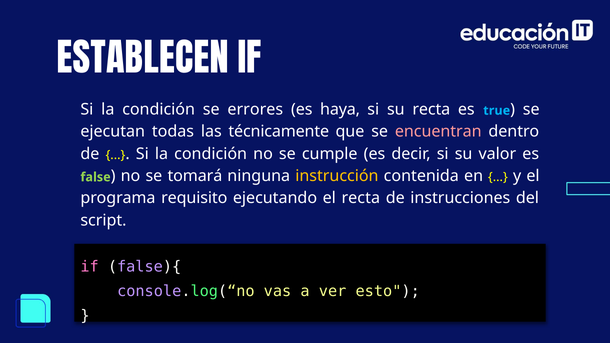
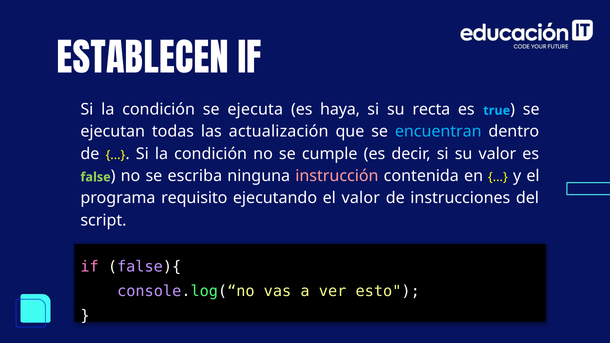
errores: errores -> ejecuta
técnicamente: técnicamente -> actualización
encuentran colour: pink -> light blue
tomará: tomará -> escriba
instrucción colour: yellow -> pink
el recta: recta -> valor
